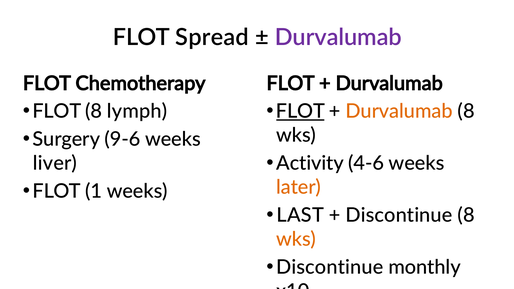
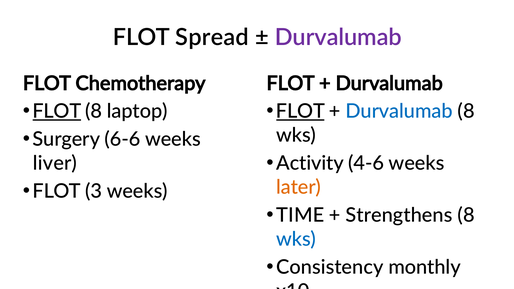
FLOT at (57, 111) underline: none -> present
lymph: lymph -> laptop
Durvalumab at (399, 111) colour: orange -> blue
9-6: 9-6 -> 6-6
1: 1 -> 3
LAST: LAST -> TIME
Discontinue at (399, 215): Discontinue -> Strengthens
wks at (296, 239) colour: orange -> blue
Discontinue at (330, 267): Discontinue -> Consistency
